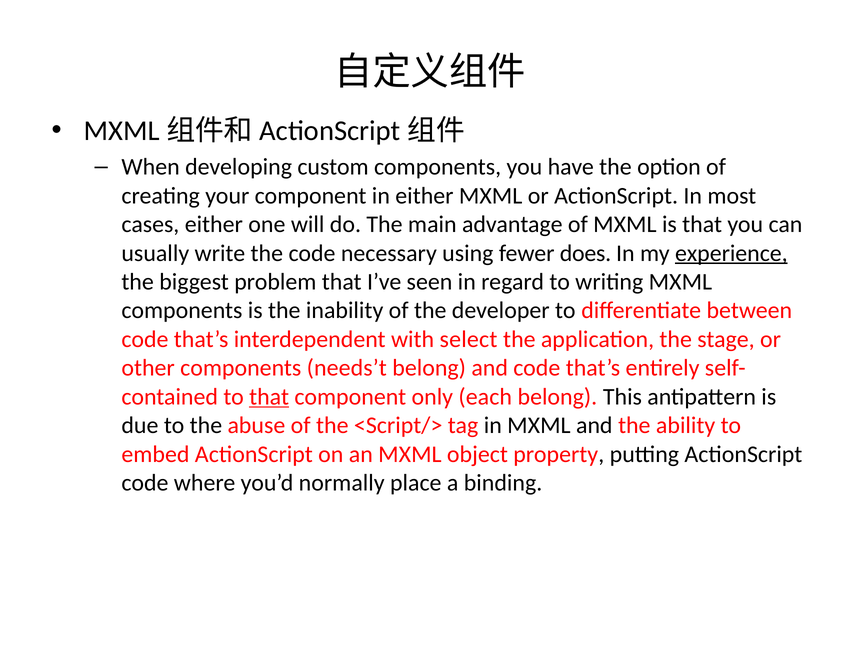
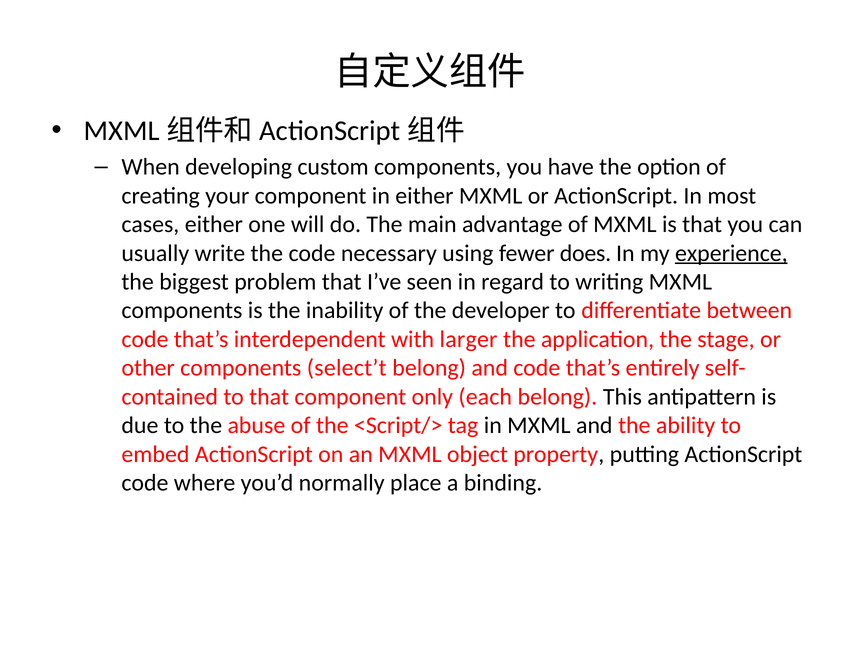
select: select -> larger
needs’t: needs’t -> select’t
that at (269, 397) underline: present -> none
